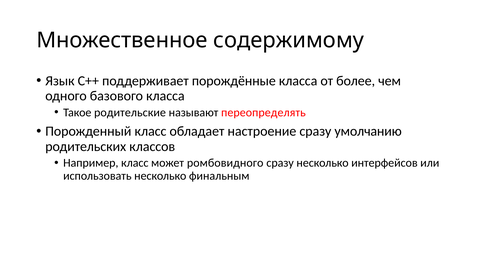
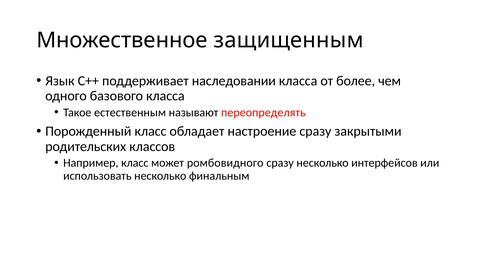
содержимому: содержимому -> защищенным
порождённые: порождённые -> наследовании
родительские: родительские -> естественным
умолчанию: умолчанию -> закрытыми
